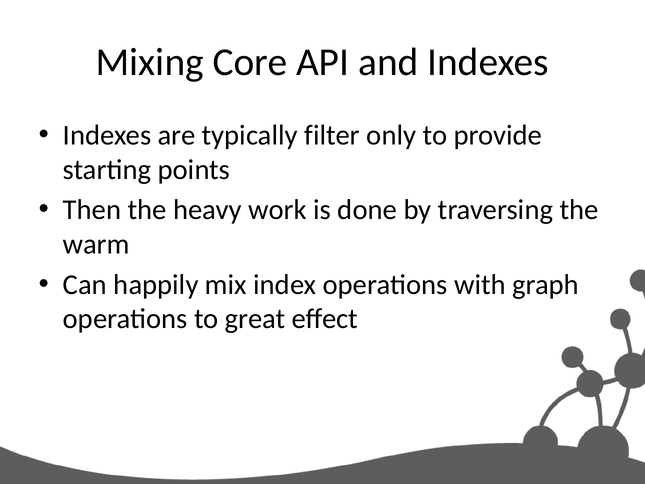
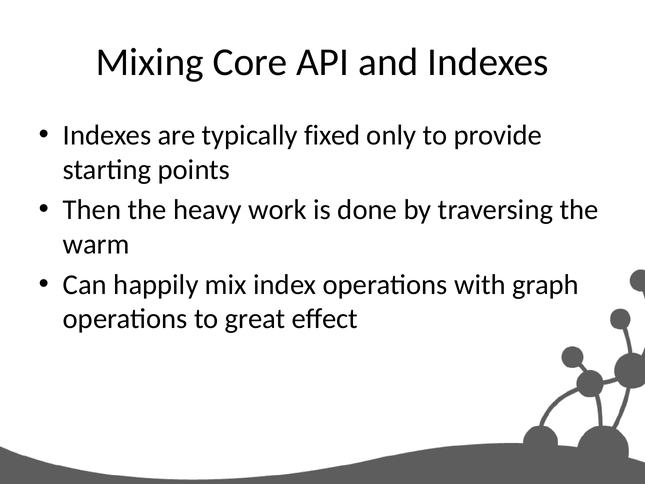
filter: filter -> fixed
